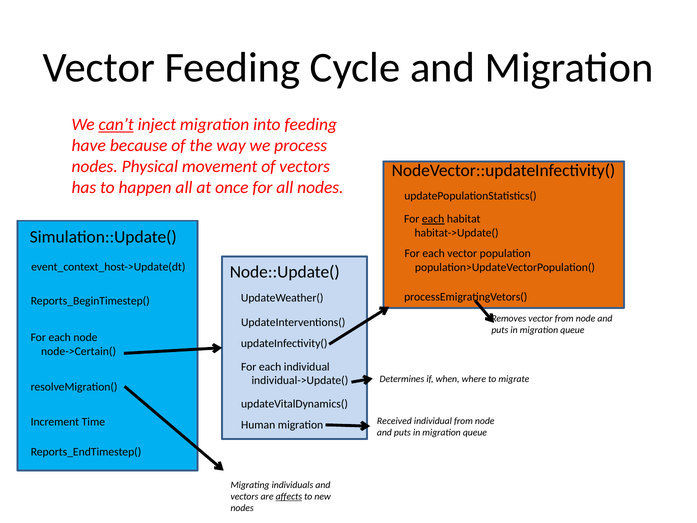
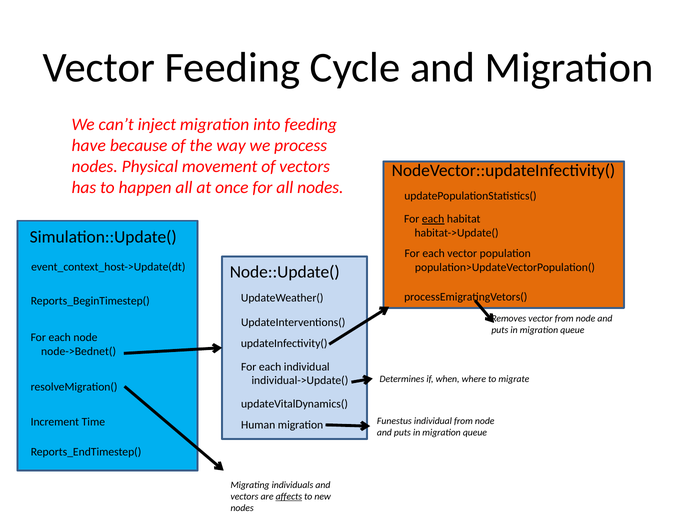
can’t underline: present -> none
node->Certain(: node->Certain( -> node->Bednet(
Received: Received -> Funestus
